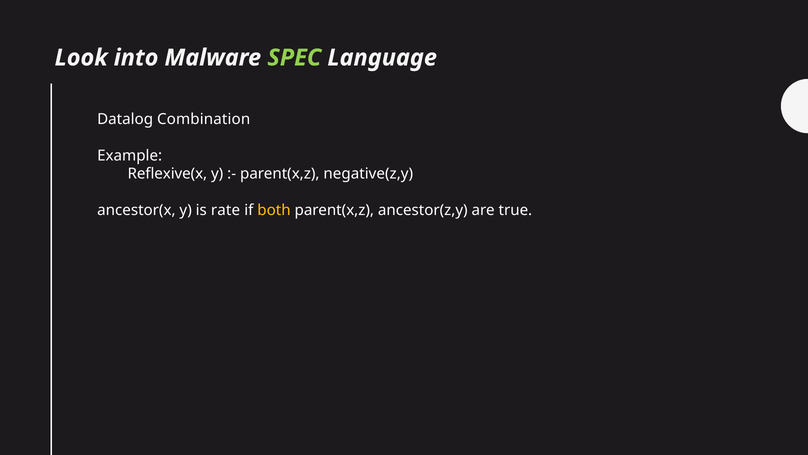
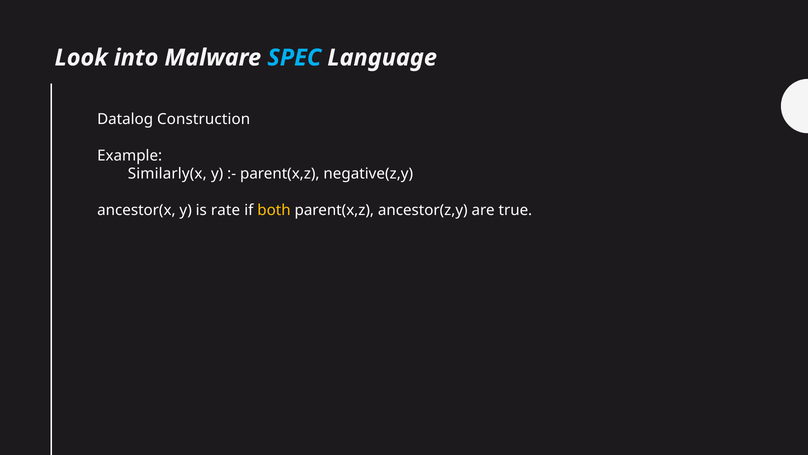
SPEC colour: light green -> light blue
Combination: Combination -> Construction
Reflexive(x: Reflexive(x -> Similarly(x
